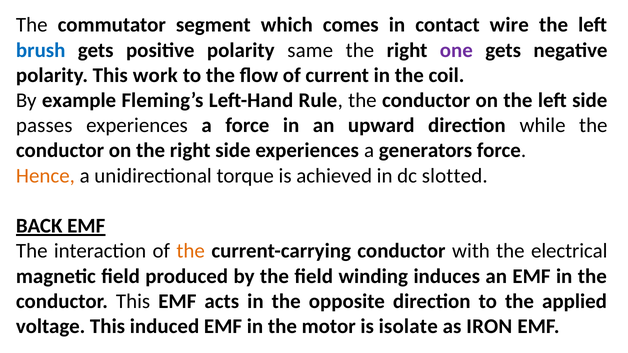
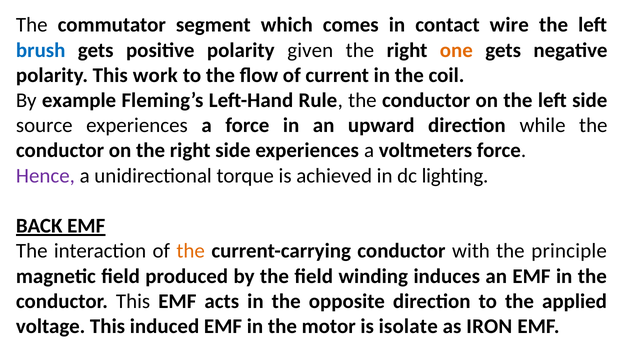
same: same -> given
one colour: purple -> orange
passes: passes -> source
generators: generators -> voltmeters
Hence colour: orange -> purple
slotted: slotted -> lighting
electrical: electrical -> principle
